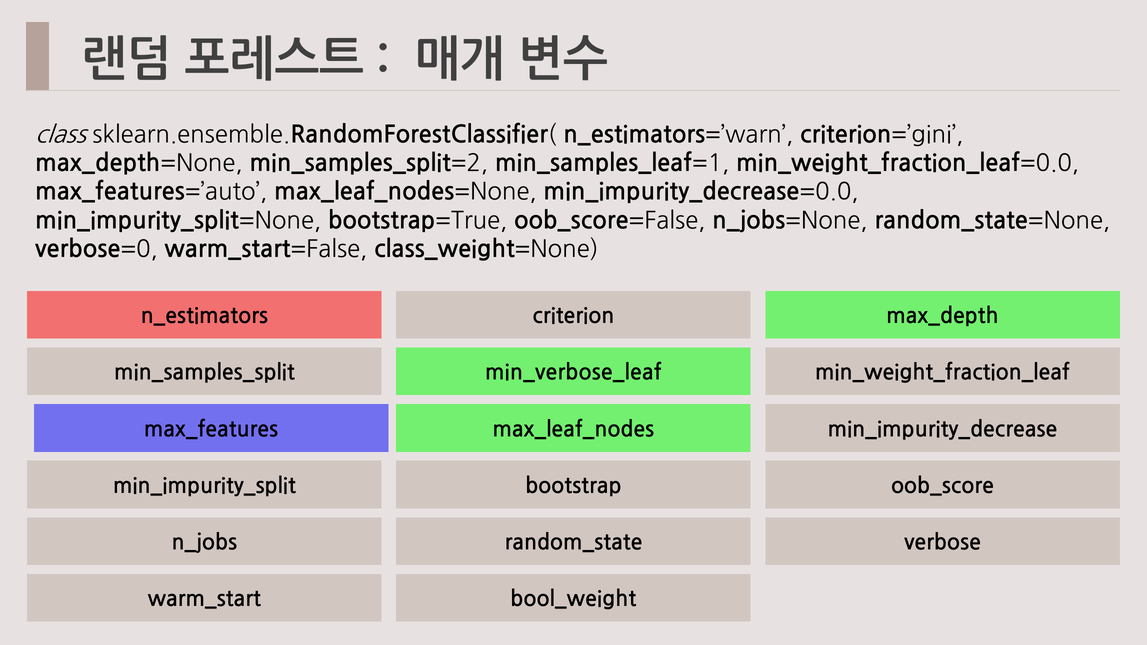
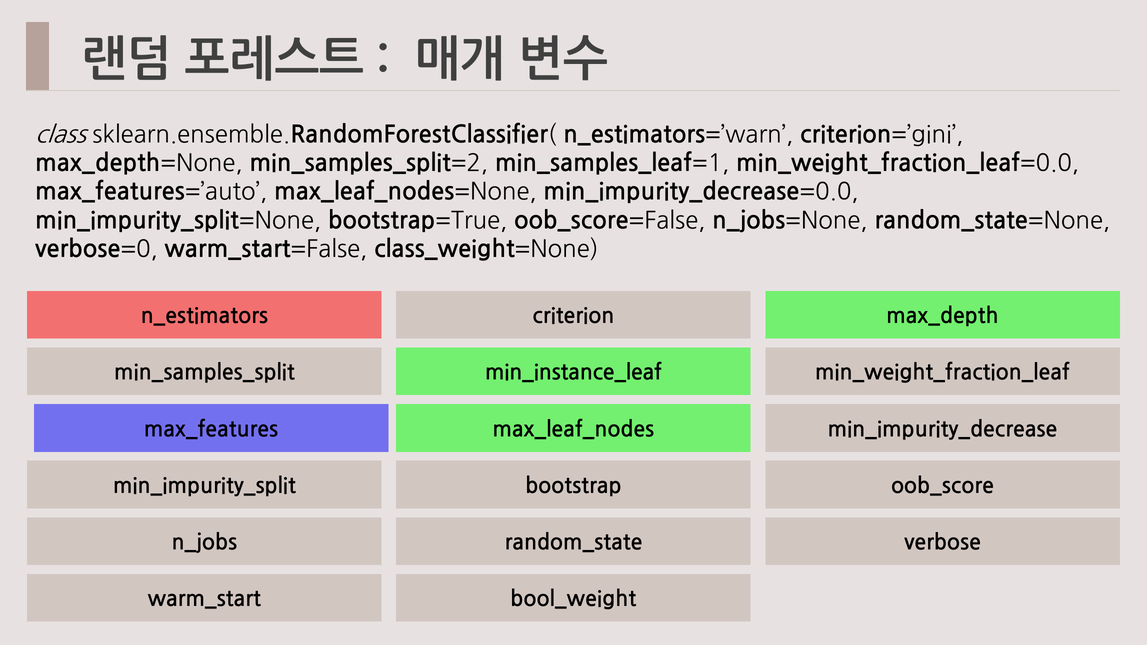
min_verbose_leaf: min_verbose_leaf -> min_instance_leaf
